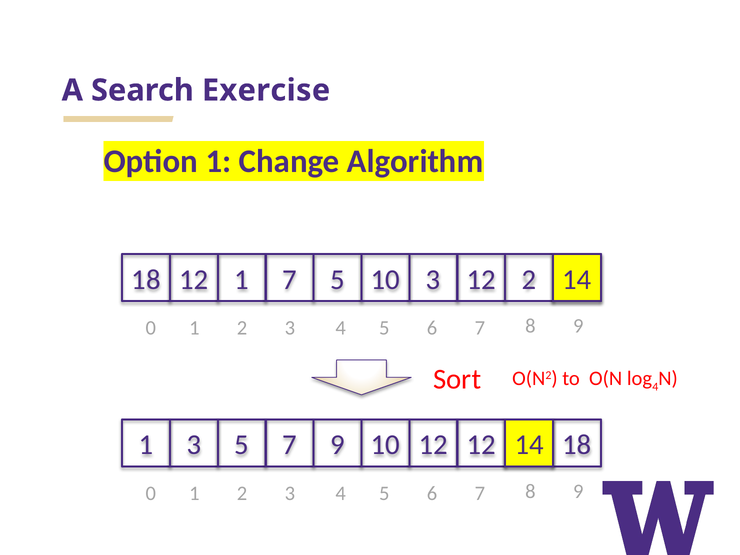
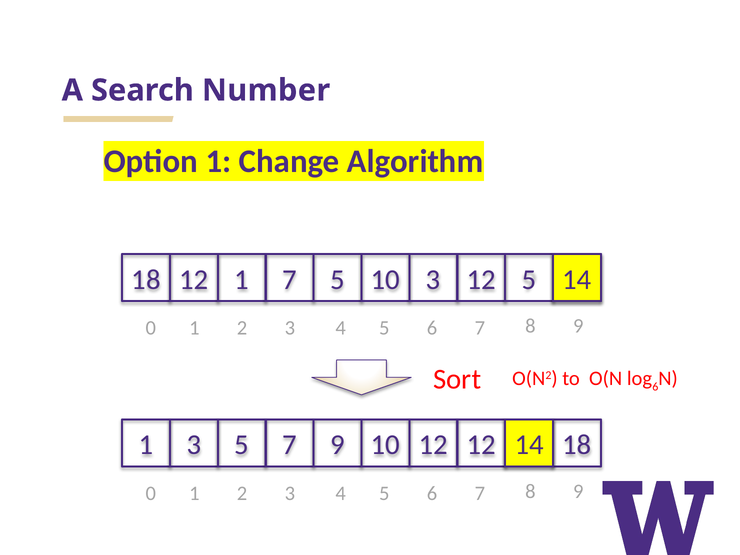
Exercise: Exercise -> Number
12 2: 2 -> 5
4 at (655, 387): 4 -> 6
